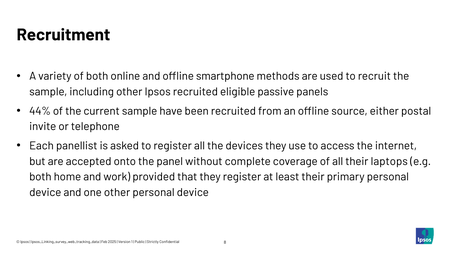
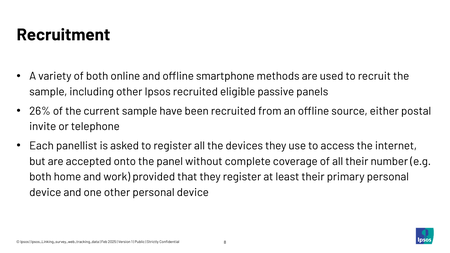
44%: 44% -> 26%
laptops: laptops -> number
